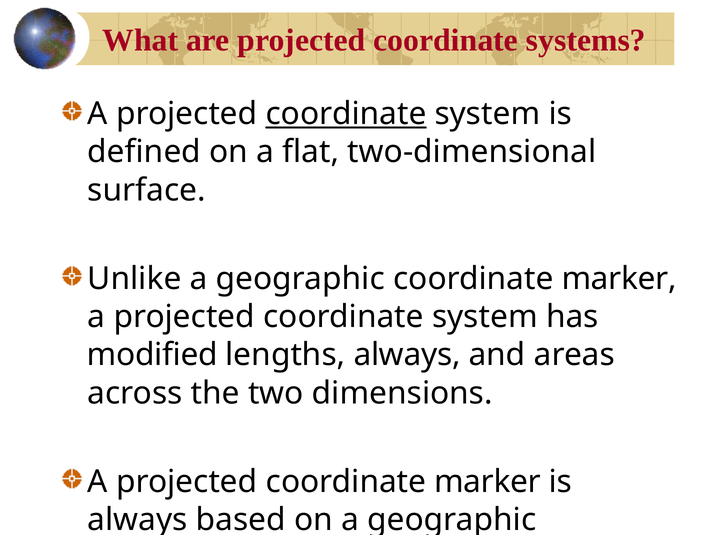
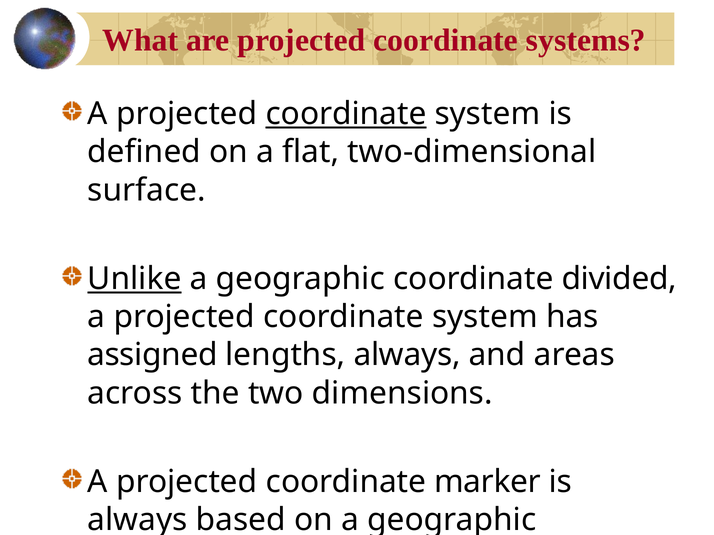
Unlike underline: none -> present
geographic coordinate marker: marker -> divided
modified: modified -> assigned
